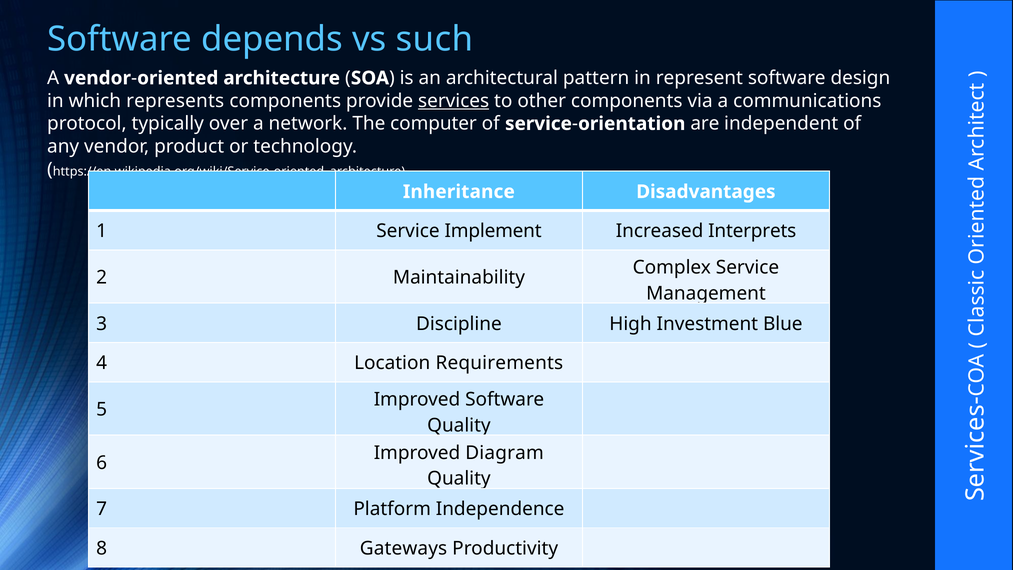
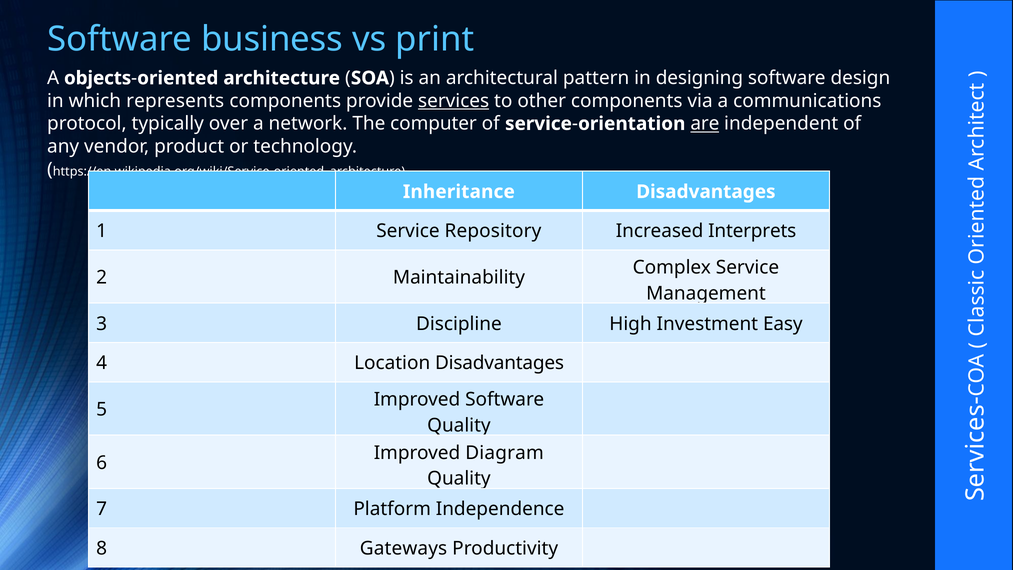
depends: depends -> business
such: such -> print
A vendor: vendor -> objects
represent: represent -> designing
are underline: none -> present
Implement: Implement -> Repository
Blue: Blue -> Easy
Location Requirements: Requirements -> Disadvantages
